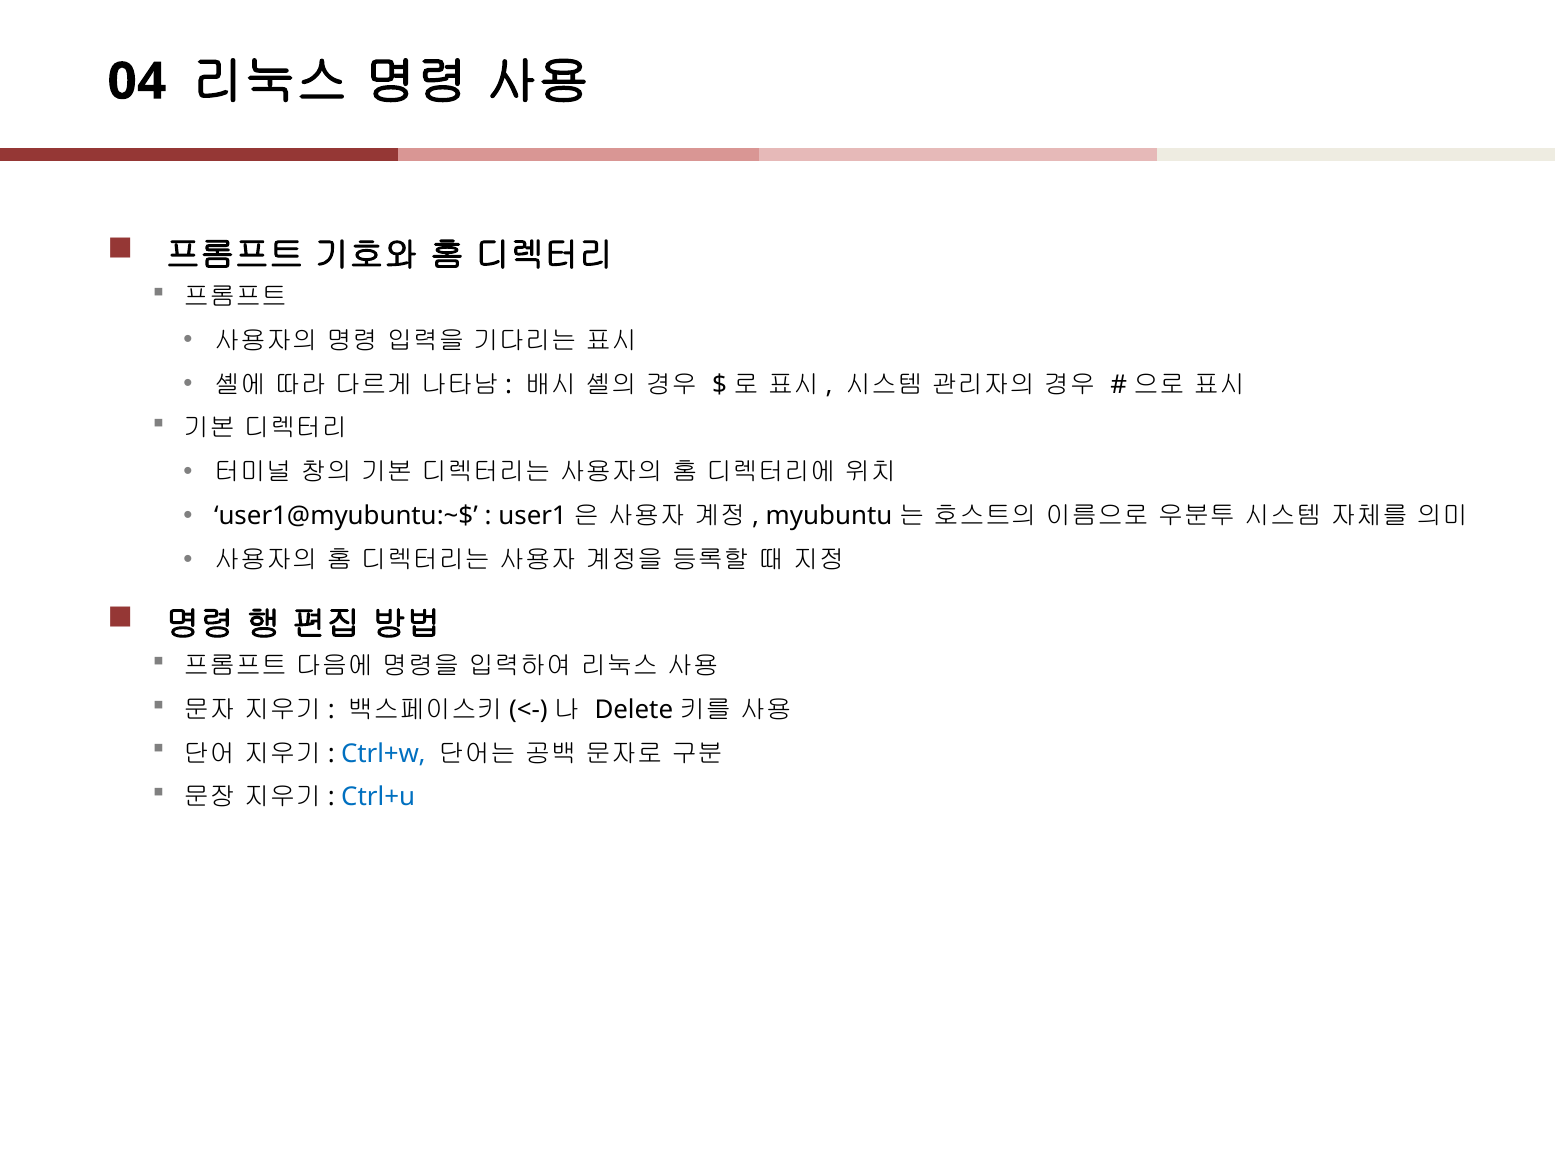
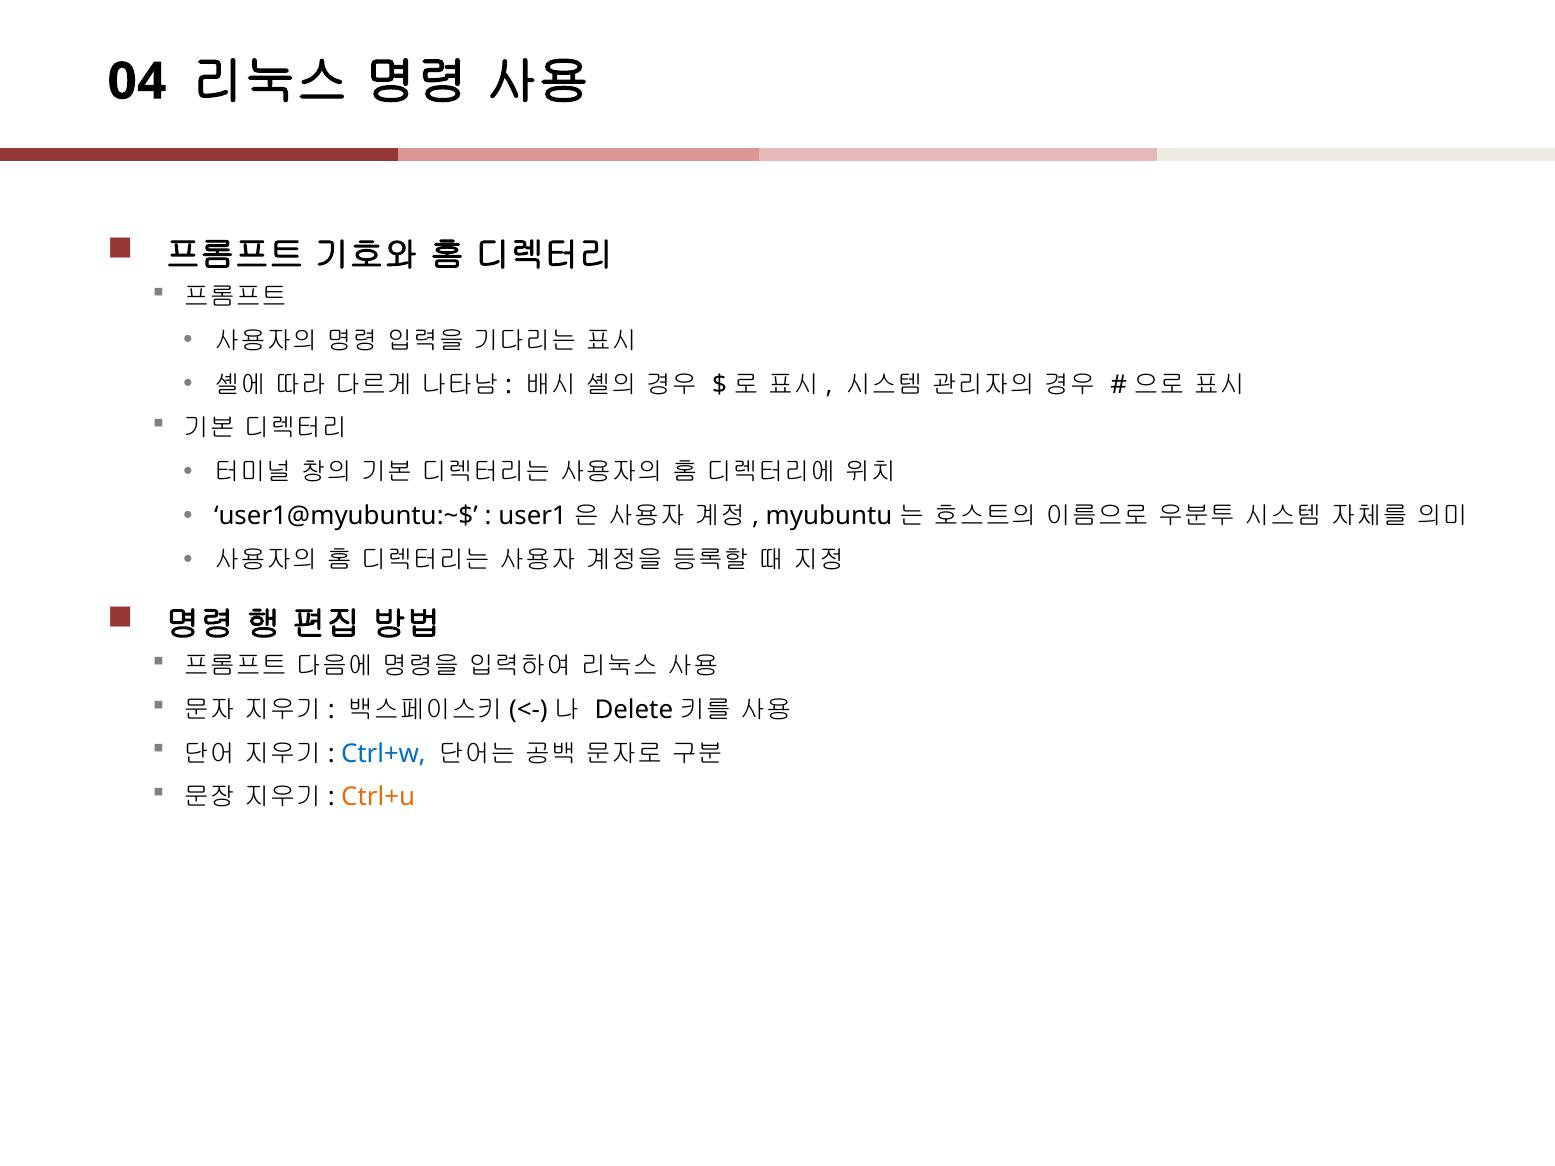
Ctrl+u colour: blue -> orange
